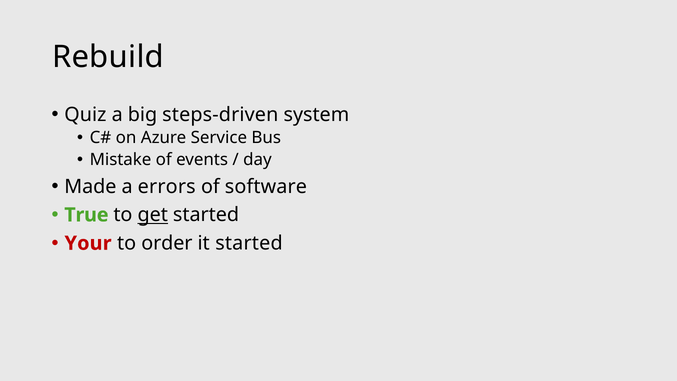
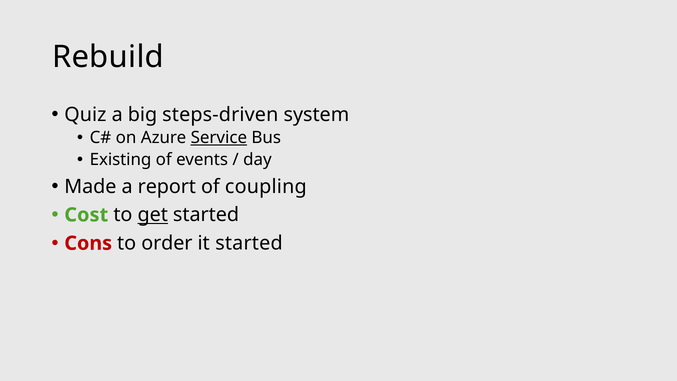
Service underline: none -> present
Mistake: Mistake -> Existing
errors: errors -> report
software: software -> coupling
True: True -> Cost
Your: Your -> Cons
